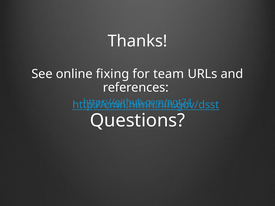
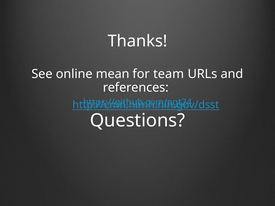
fixing: fixing -> mean
